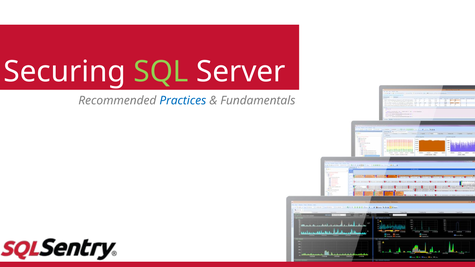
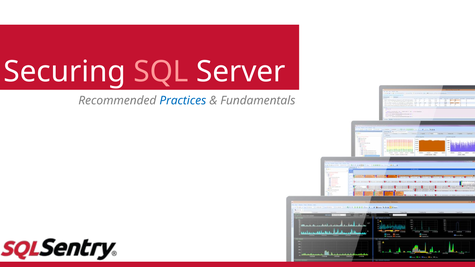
SQL colour: light green -> pink
